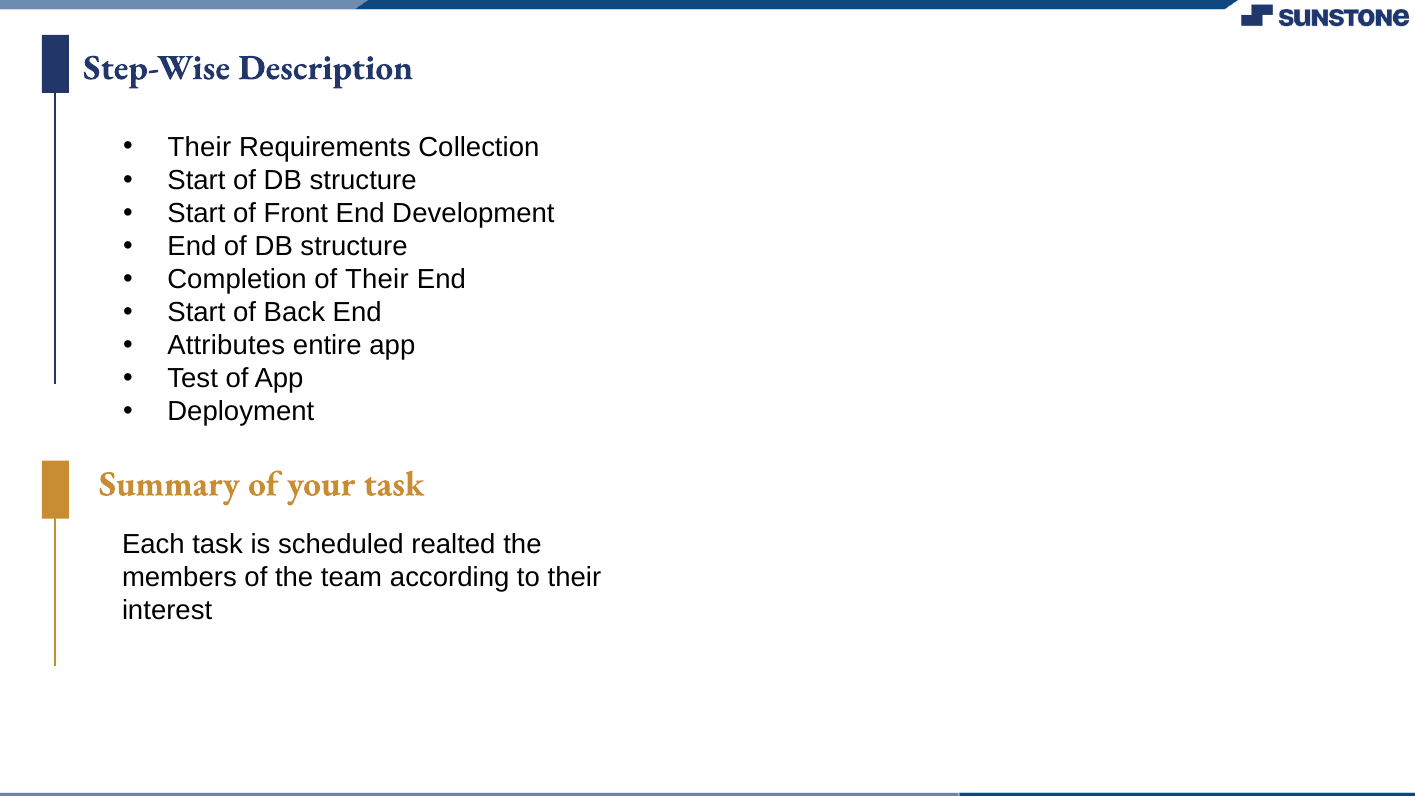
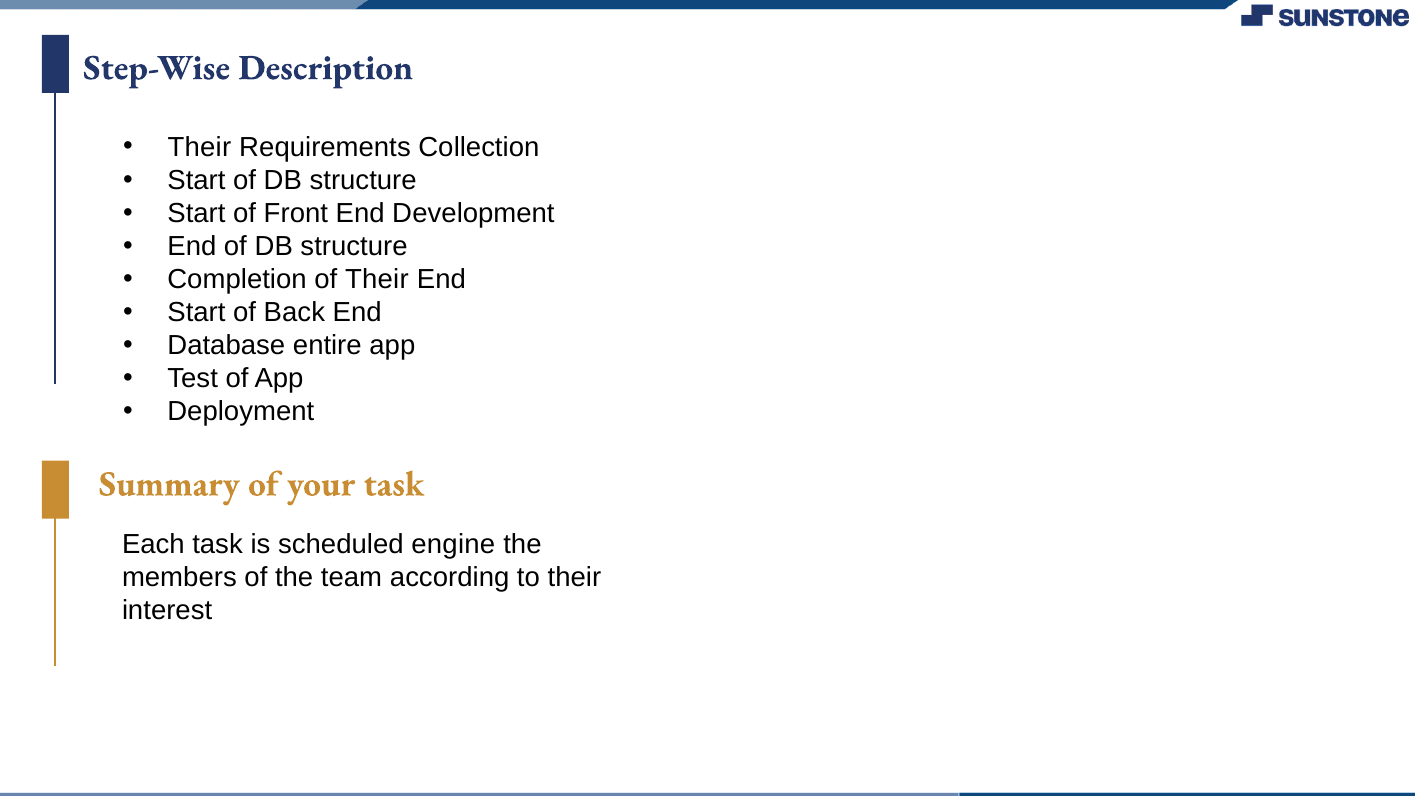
Attributes: Attributes -> Database
realted: realted -> engine
